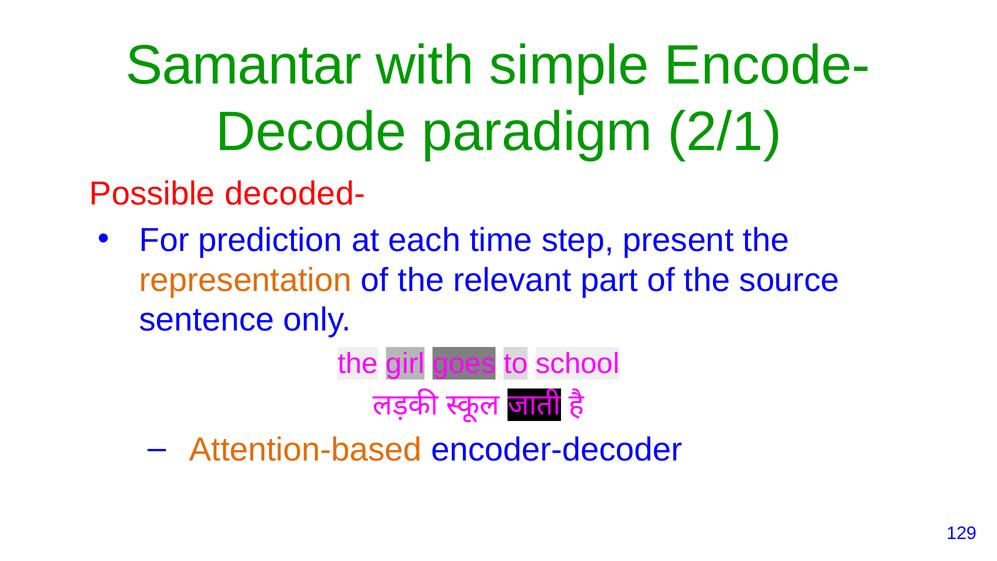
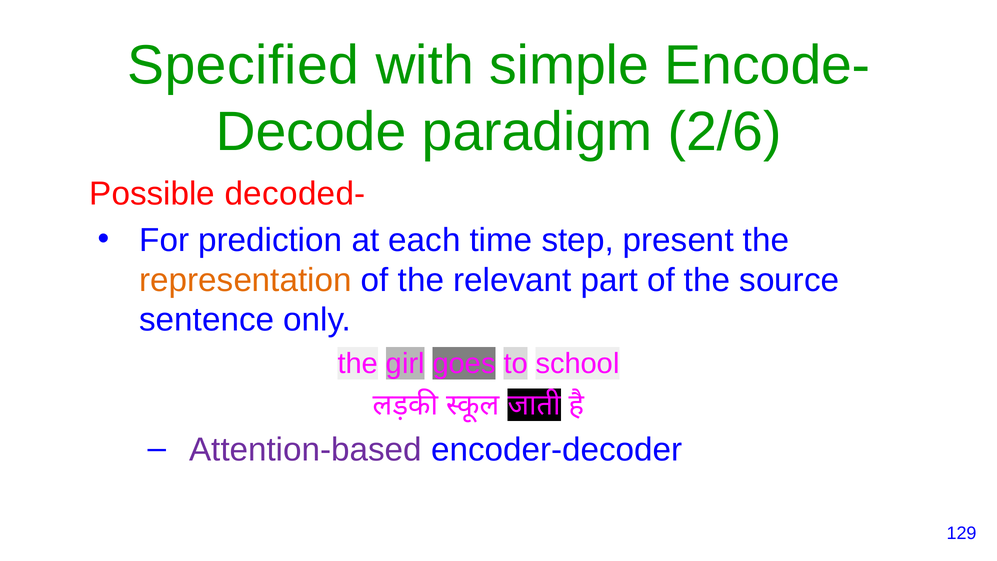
Samantar: Samantar -> Specified
2/1: 2/1 -> 2/6
Attention-based colour: orange -> purple
